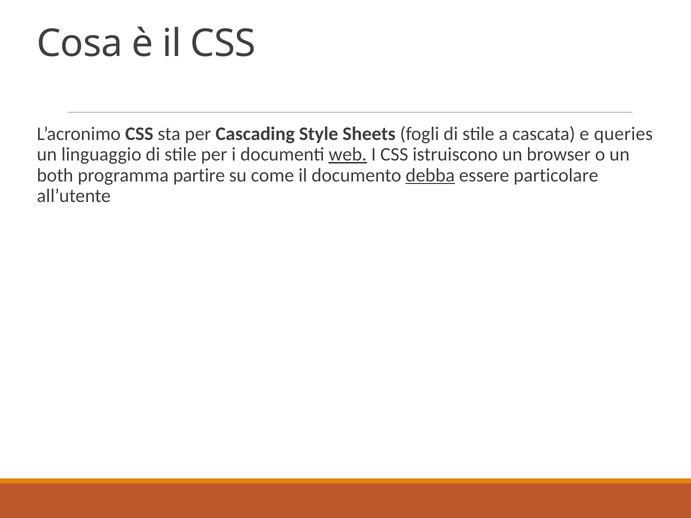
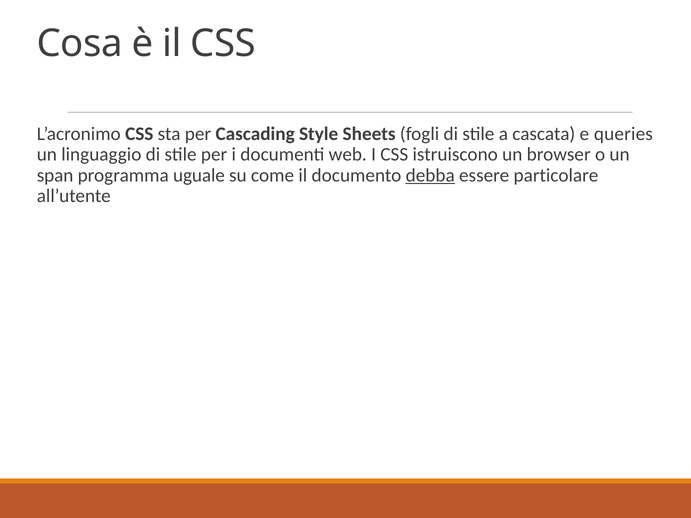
web underline: present -> none
both: both -> span
partire: partire -> uguale
